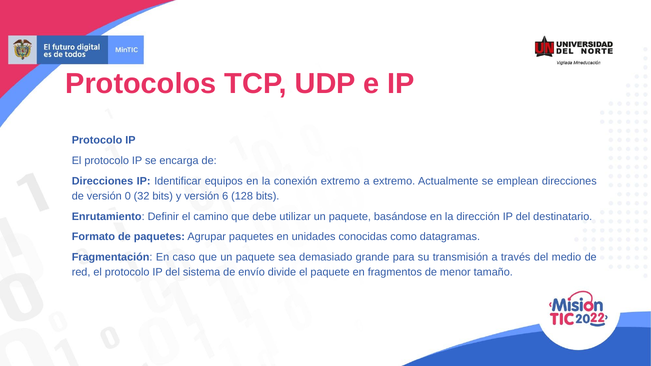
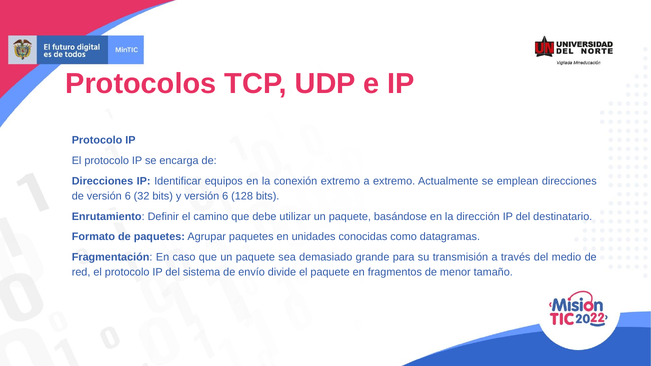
de versión 0: 0 -> 6
